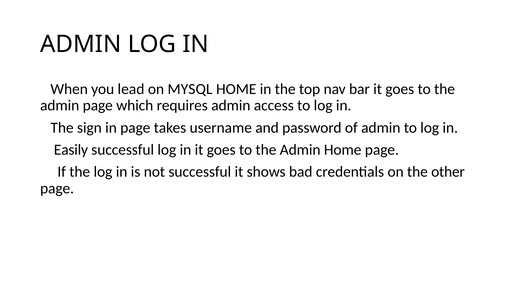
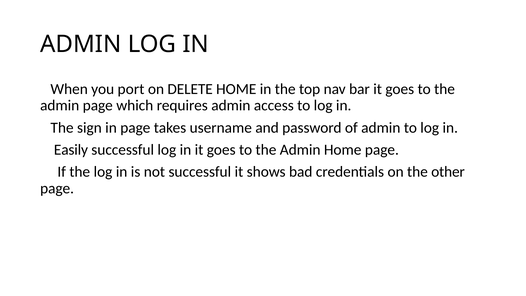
lead: lead -> port
MYSQL: MYSQL -> DELETE
